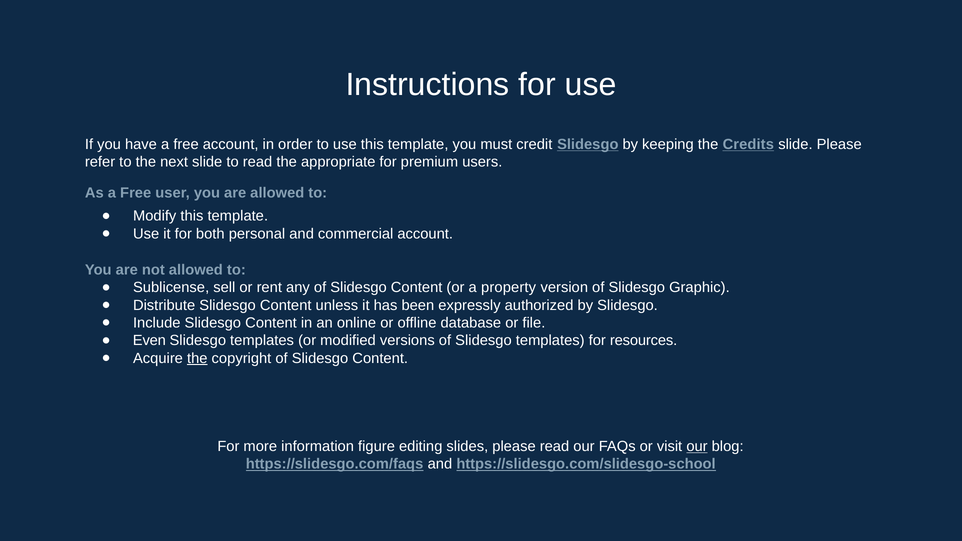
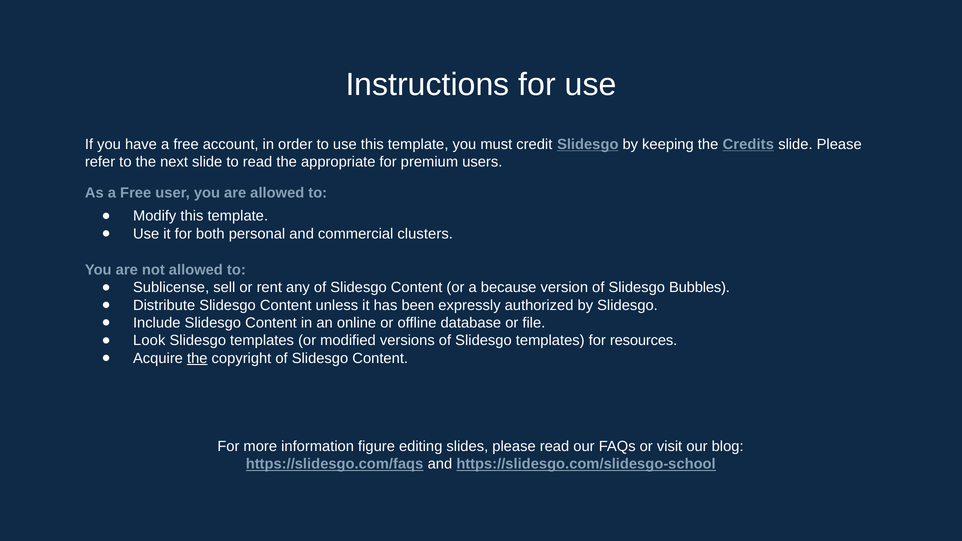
commercial account: account -> clusters
property: property -> because
Graphic: Graphic -> Bubbles
Even: Even -> Look
our at (697, 447) underline: present -> none
